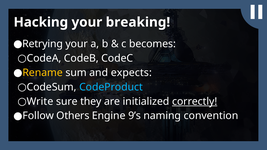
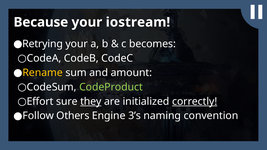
Hacking: Hacking -> Because
breaking: breaking -> iostream
expects: expects -> amount
CodeProduct colour: light blue -> light green
Write: Write -> Effort
they underline: none -> present
9’s: 9’s -> 3’s
